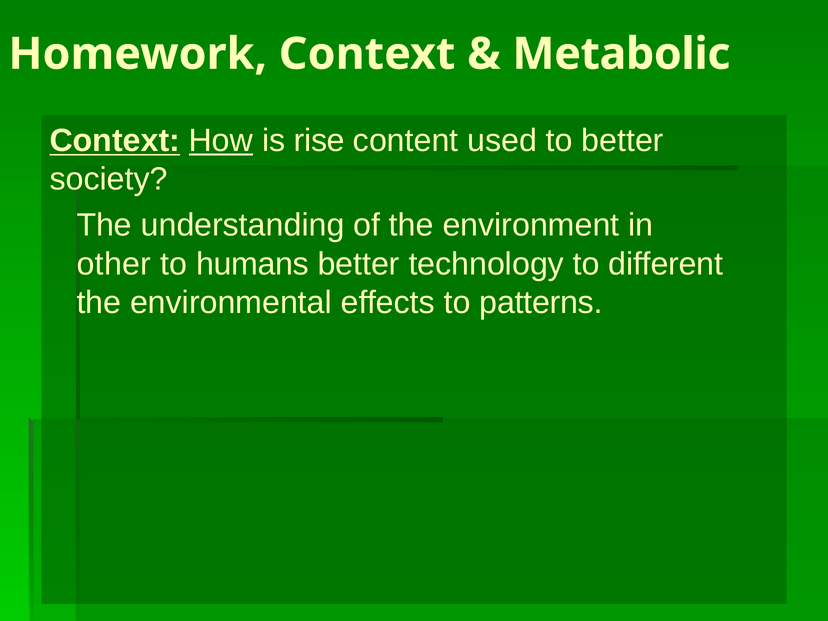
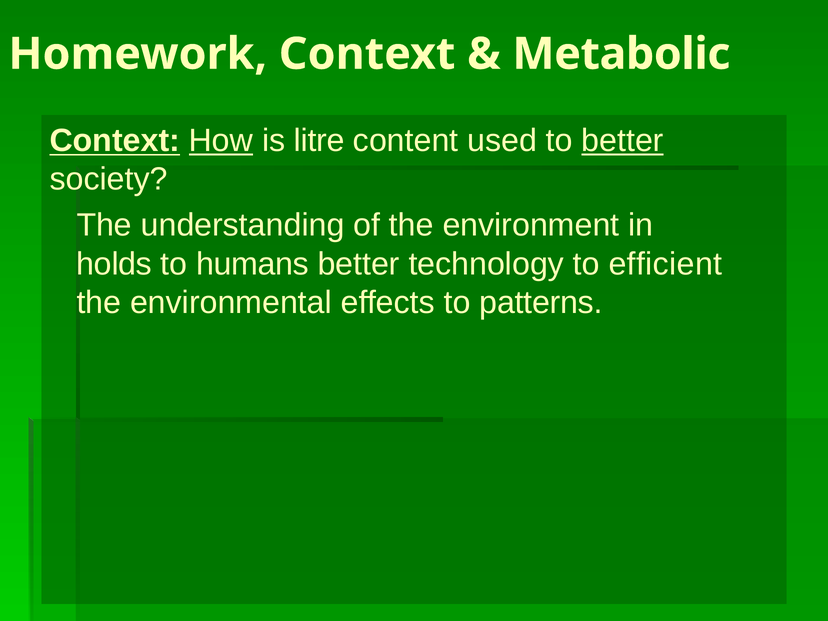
rise: rise -> litre
better at (623, 141) underline: none -> present
other: other -> holds
different: different -> efficient
